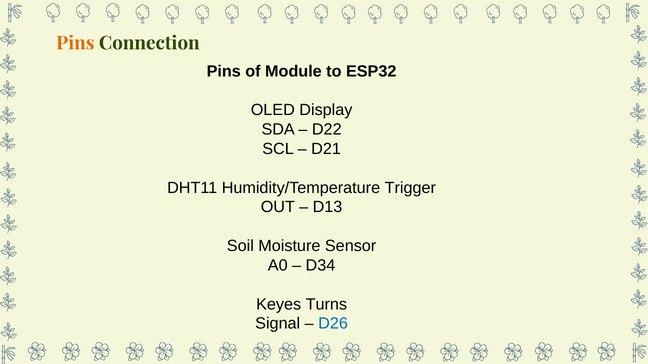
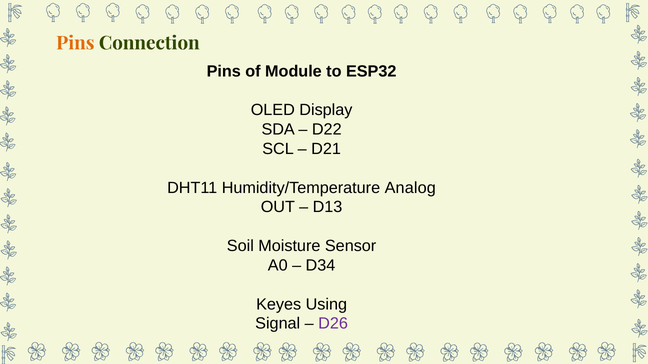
Trigger: Trigger -> Analog
Turns: Turns -> Using
D26 colour: blue -> purple
